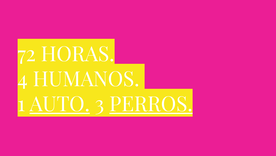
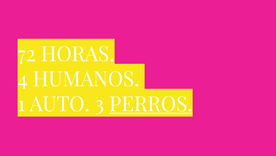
AUTO underline: present -> none
